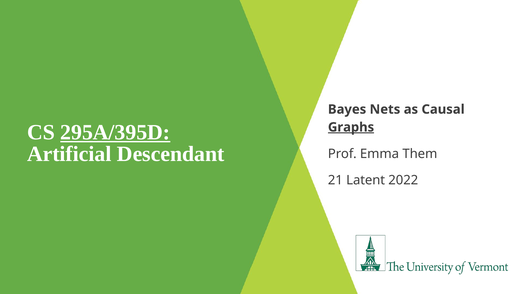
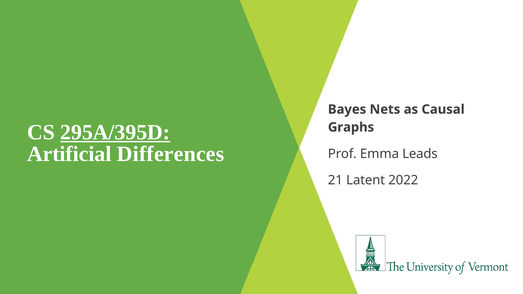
Graphs underline: present -> none
Descendant: Descendant -> Differences
Them: Them -> Leads
